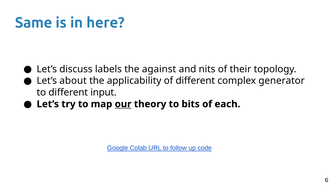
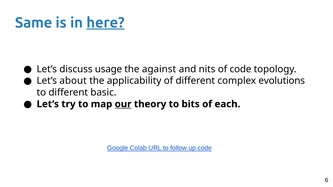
here underline: none -> present
labels: labels -> usage
of their: their -> code
generator: generator -> evolutions
input: input -> basic
